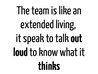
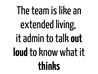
speak: speak -> admin
